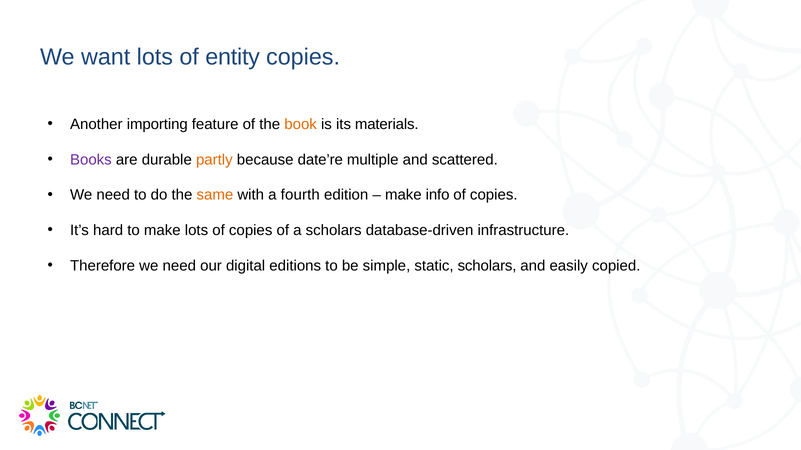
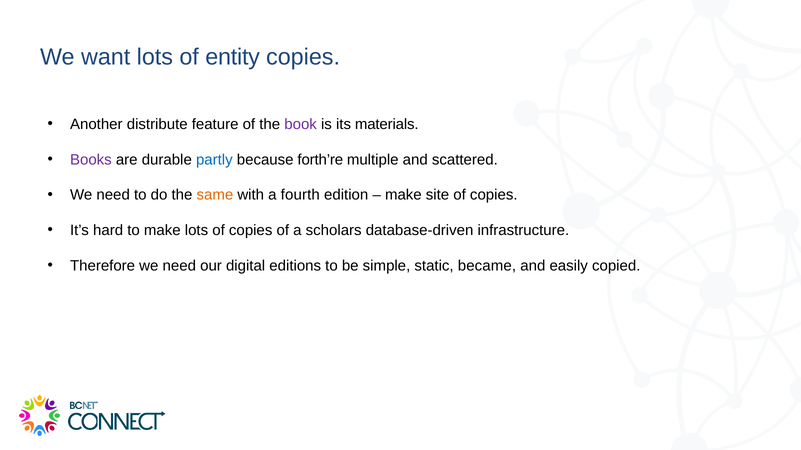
importing: importing -> distribute
book colour: orange -> purple
partly colour: orange -> blue
date’re: date’re -> forth’re
info: info -> site
static scholars: scholars -> became
